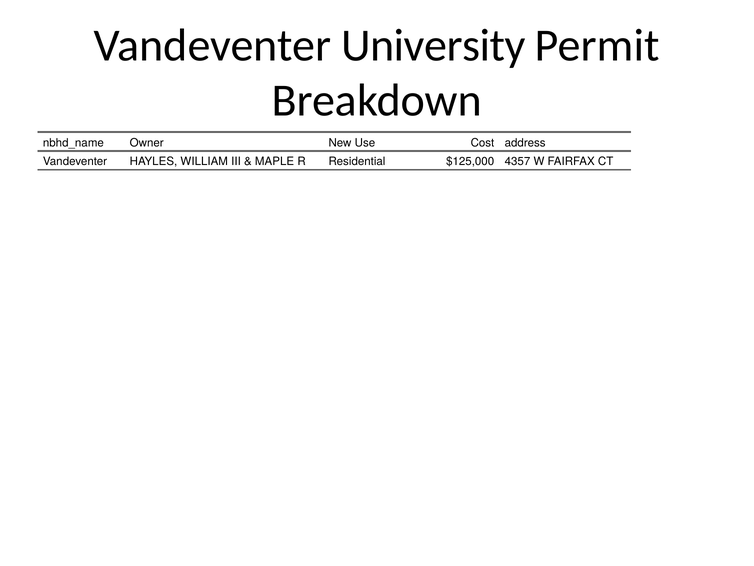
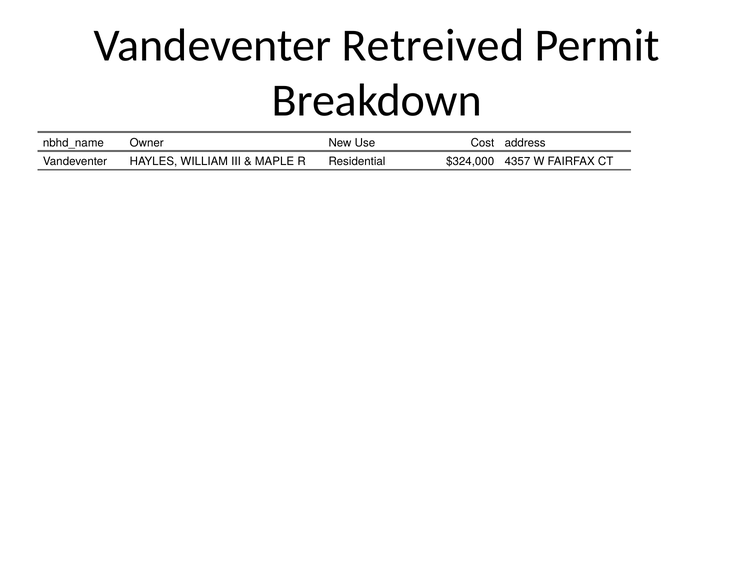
University: University -> Retreived
$125,000: $125,000 -> $324,000
